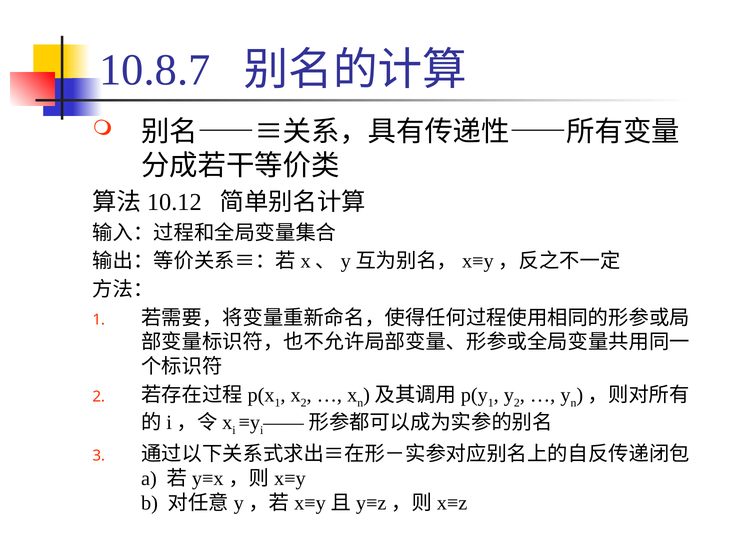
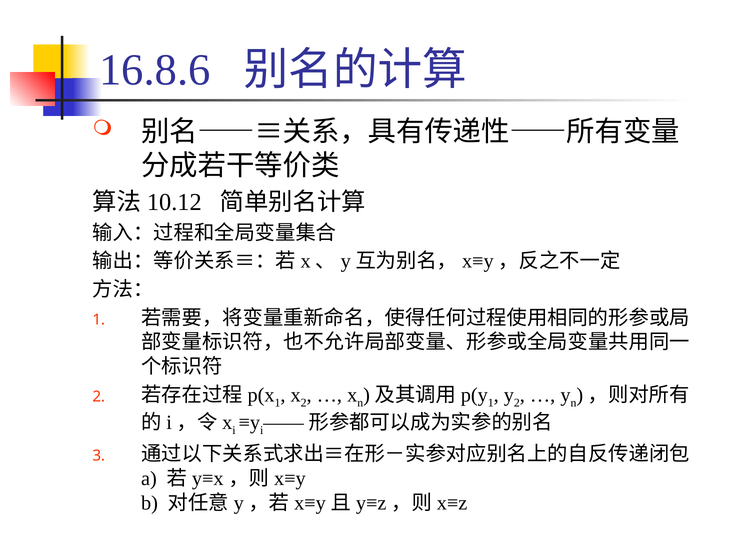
10.8.7: 10.8.7 -> 16.8.6
